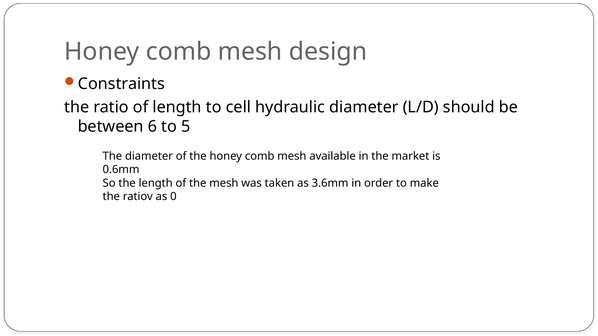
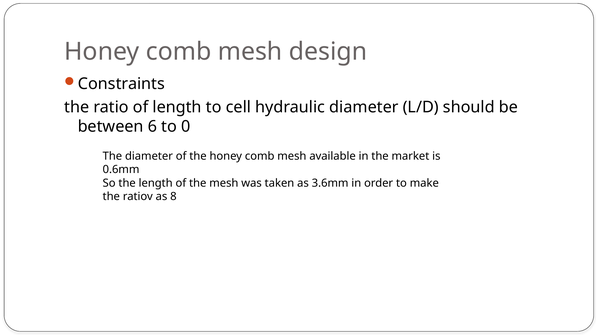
5: 5 -> 0
0: 0 -> 8
